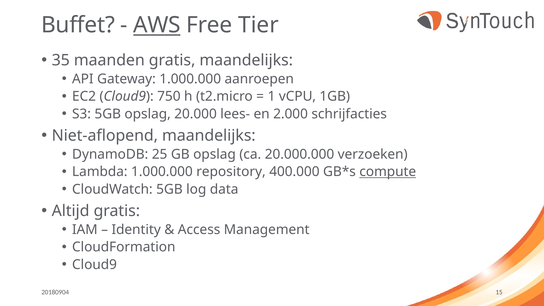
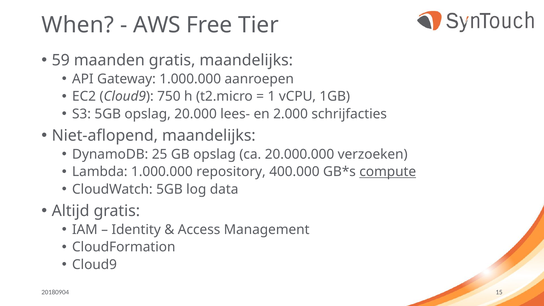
Buffet: Buffet -> When
AWS underline: present -> none
35: 35 -> 59
